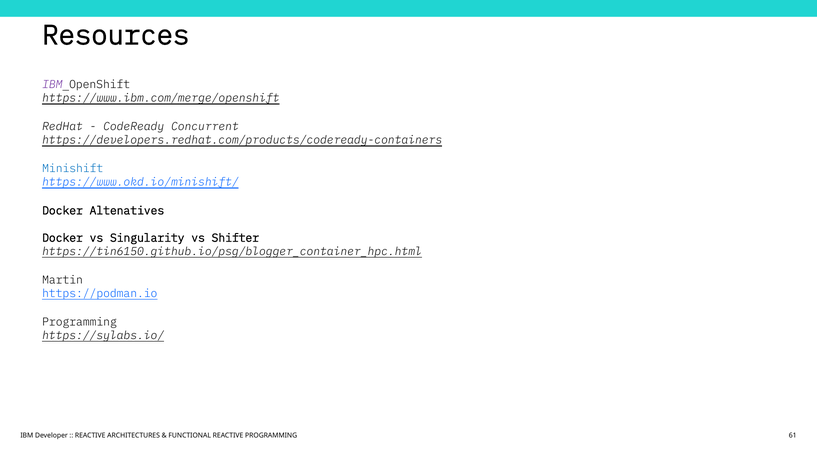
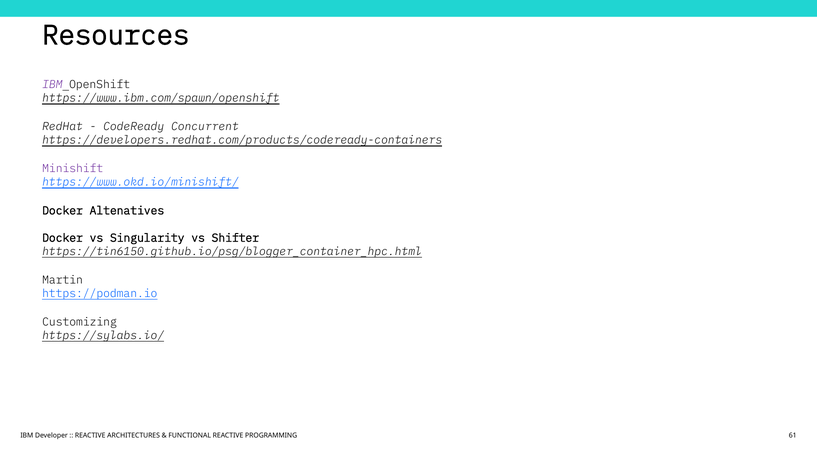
https://www.ibm.com/merge/openshift: https://www.ibm.com/merge/openshift -> https://www.ibm.com/spawn/openshift
Minishift colour: blue -> purple
Programming at (80, 322): Programming -> Customizing
